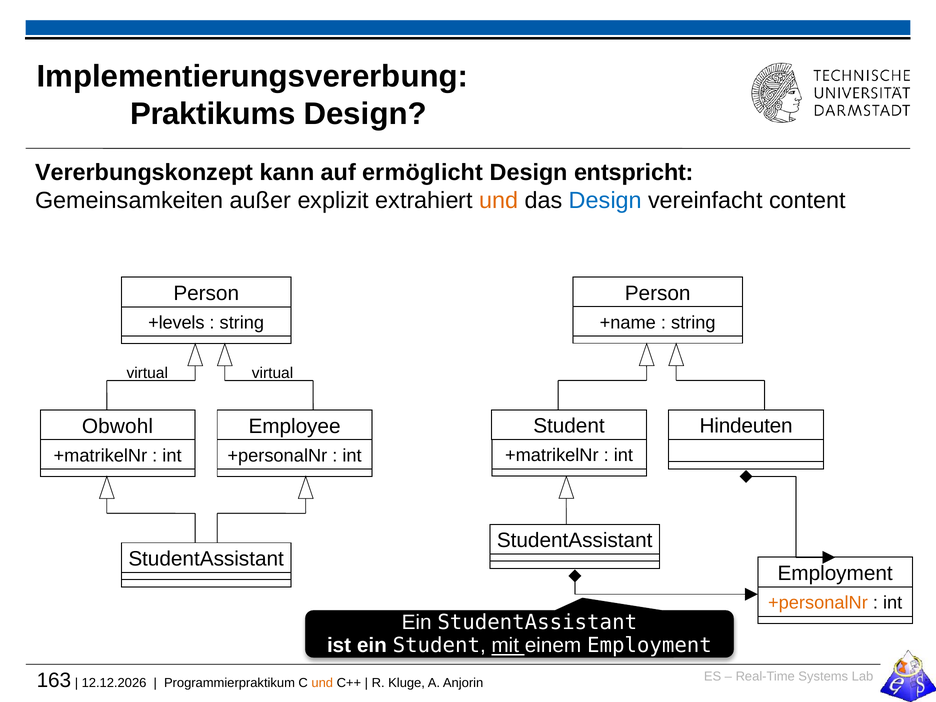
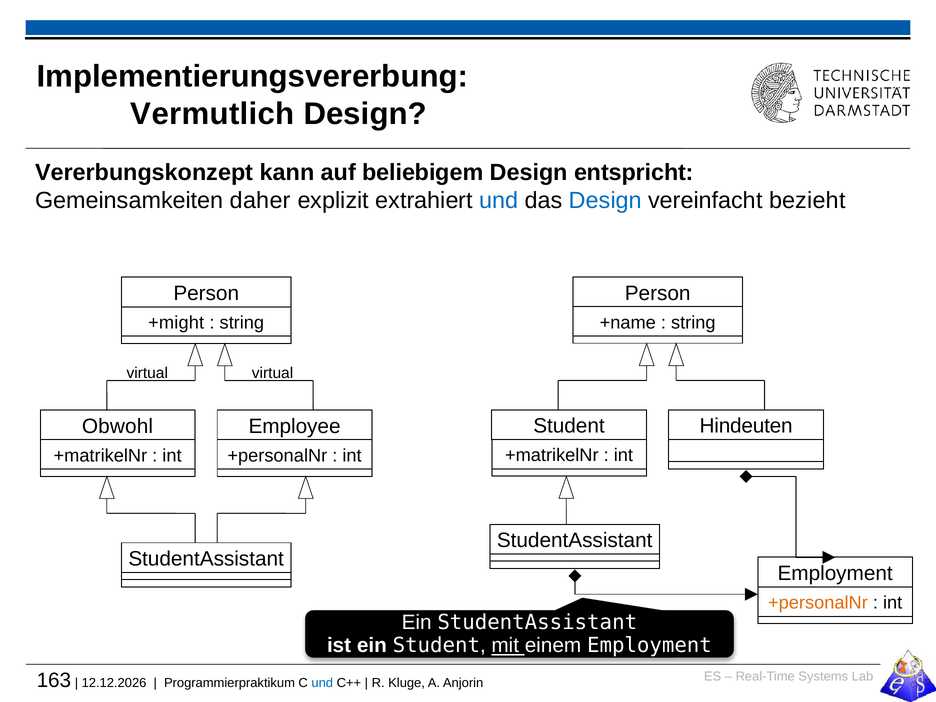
Praktikums: Praktikums -> Vermutlich
ermöglicht: ermöglicht -> beliebigem
außer: außer -> daher
und at (499, 200) colour: orange -> blue
content: content -> bezieht
+levels: +levels -> +might
und at (322, 683) colour: orange -> blue
